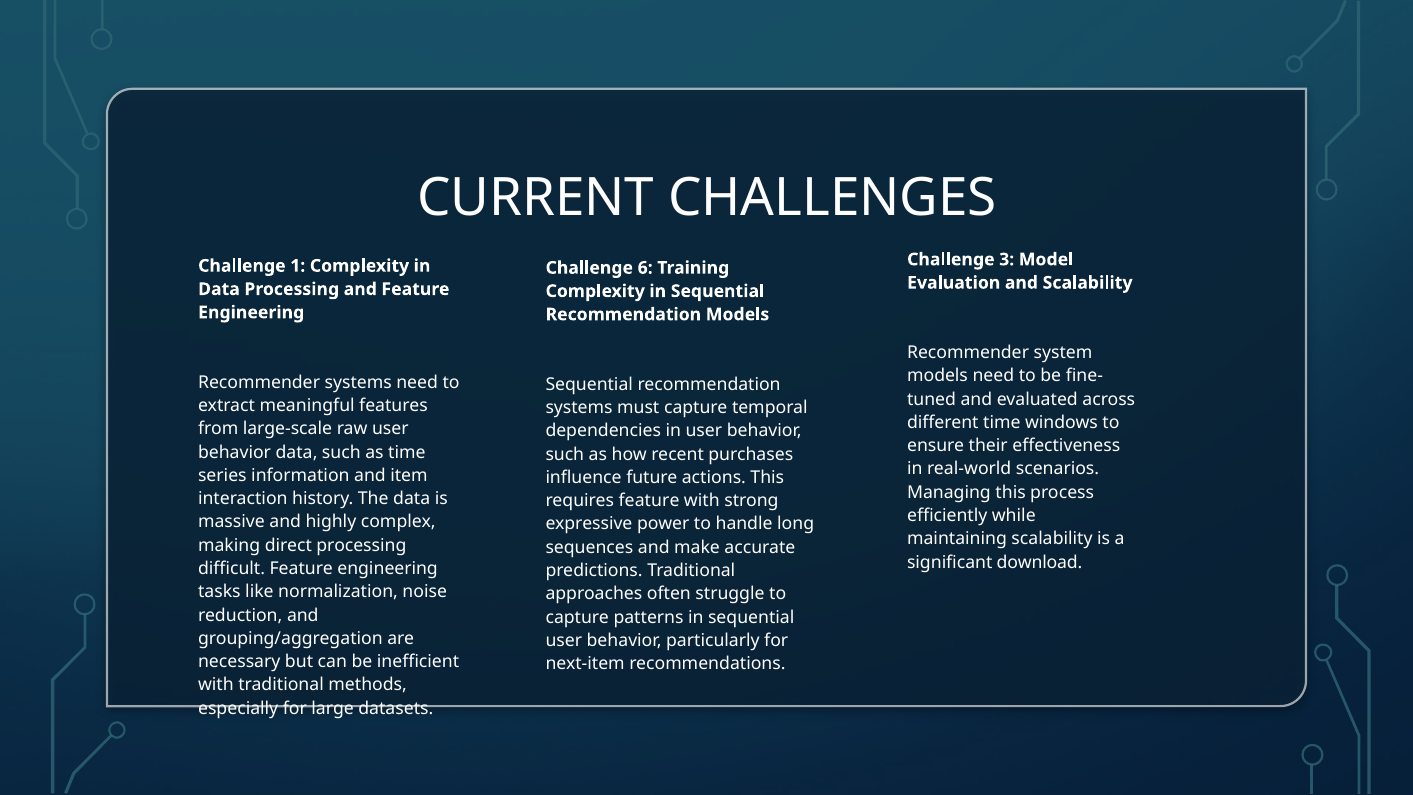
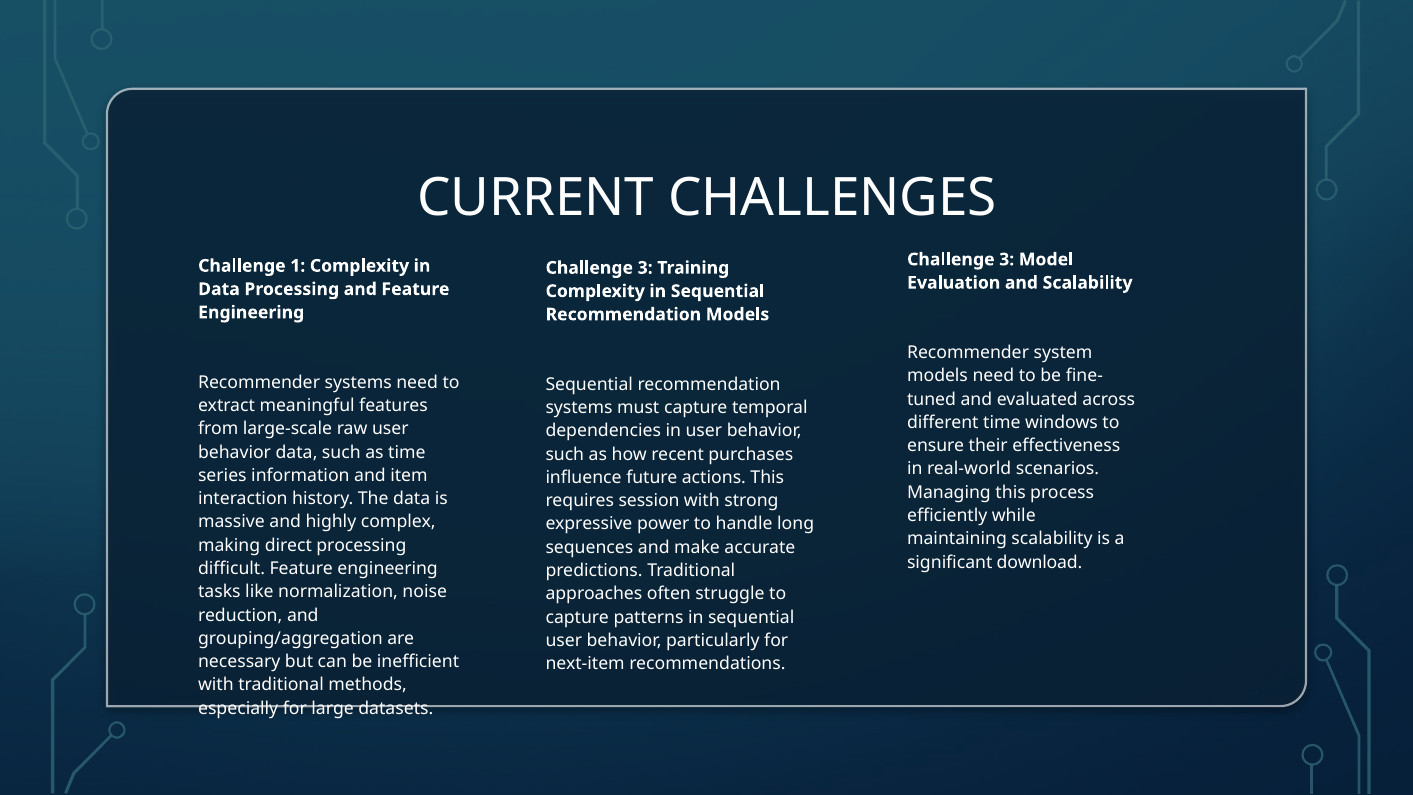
6 at (645, 268): 6 -> 3
requires feature: feature -> session
